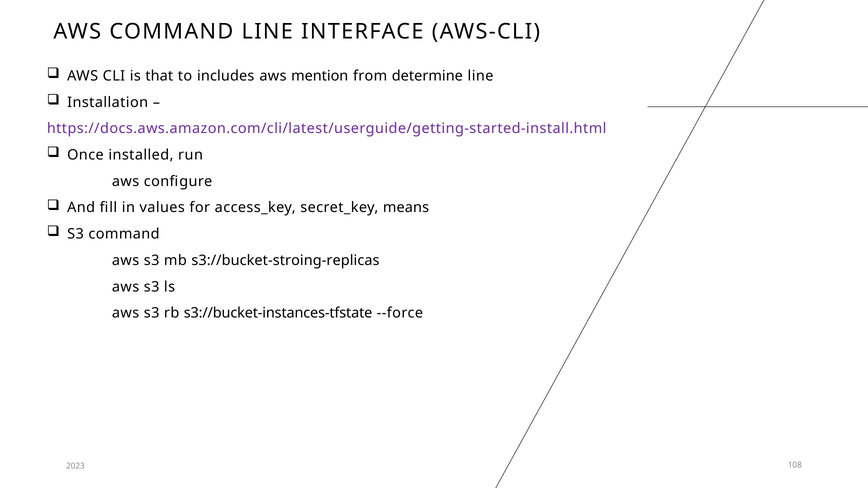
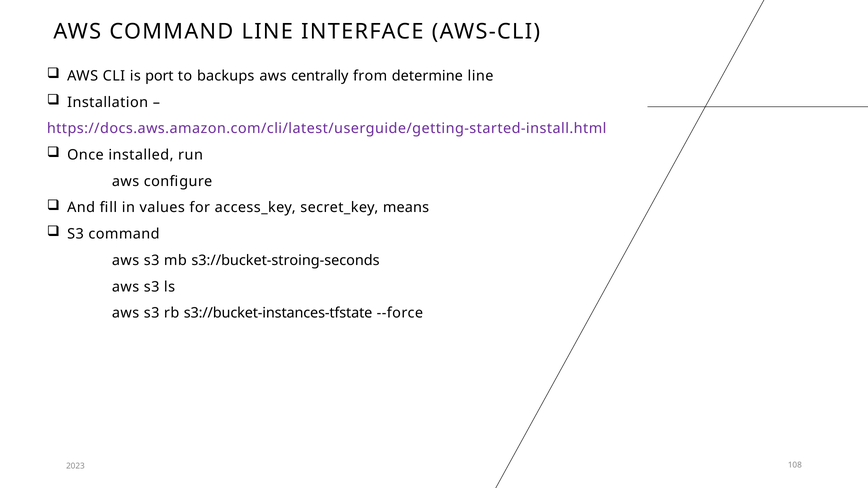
that: that -> port
includes: includes -> backups
mention: mention -> centrally
s3://bucket-stroing-replicas: s3://bucket-stroing-replicas -> s3://bucket-stroing-seconds
